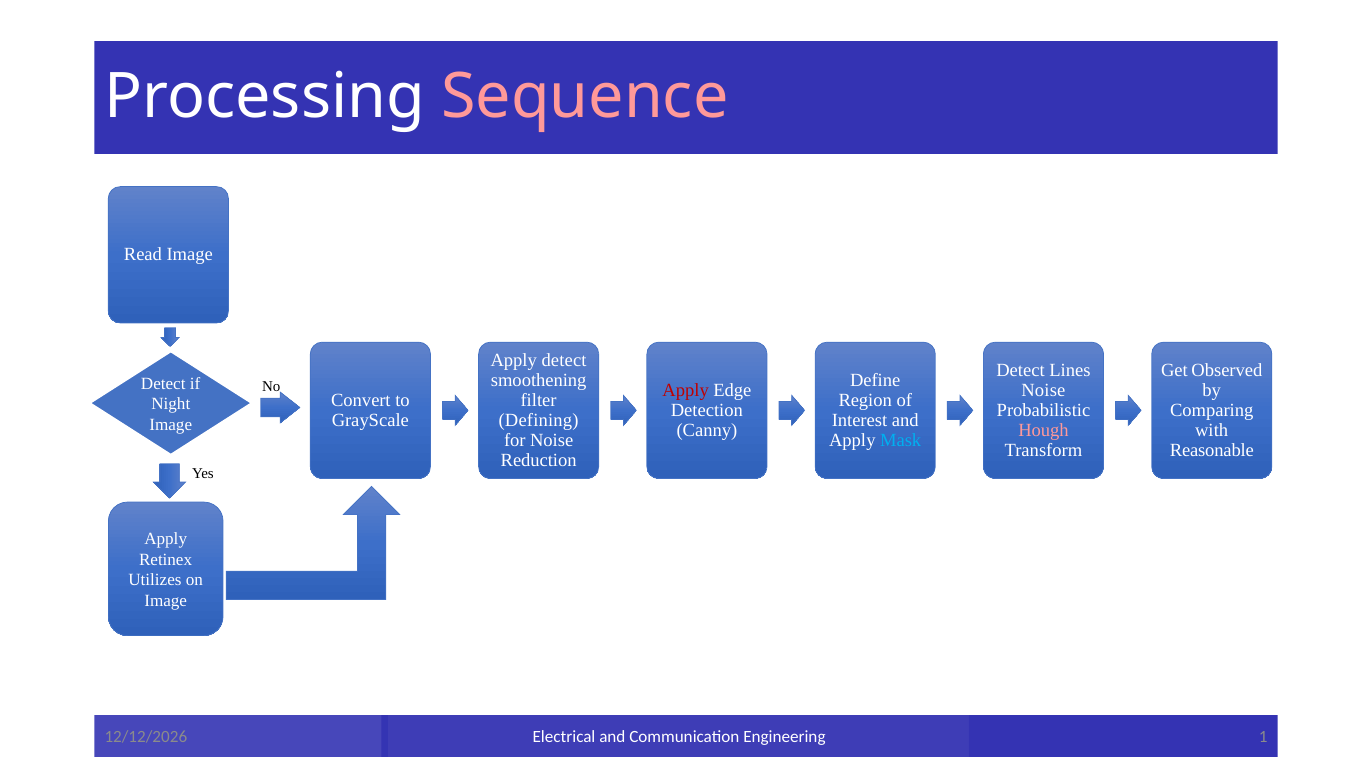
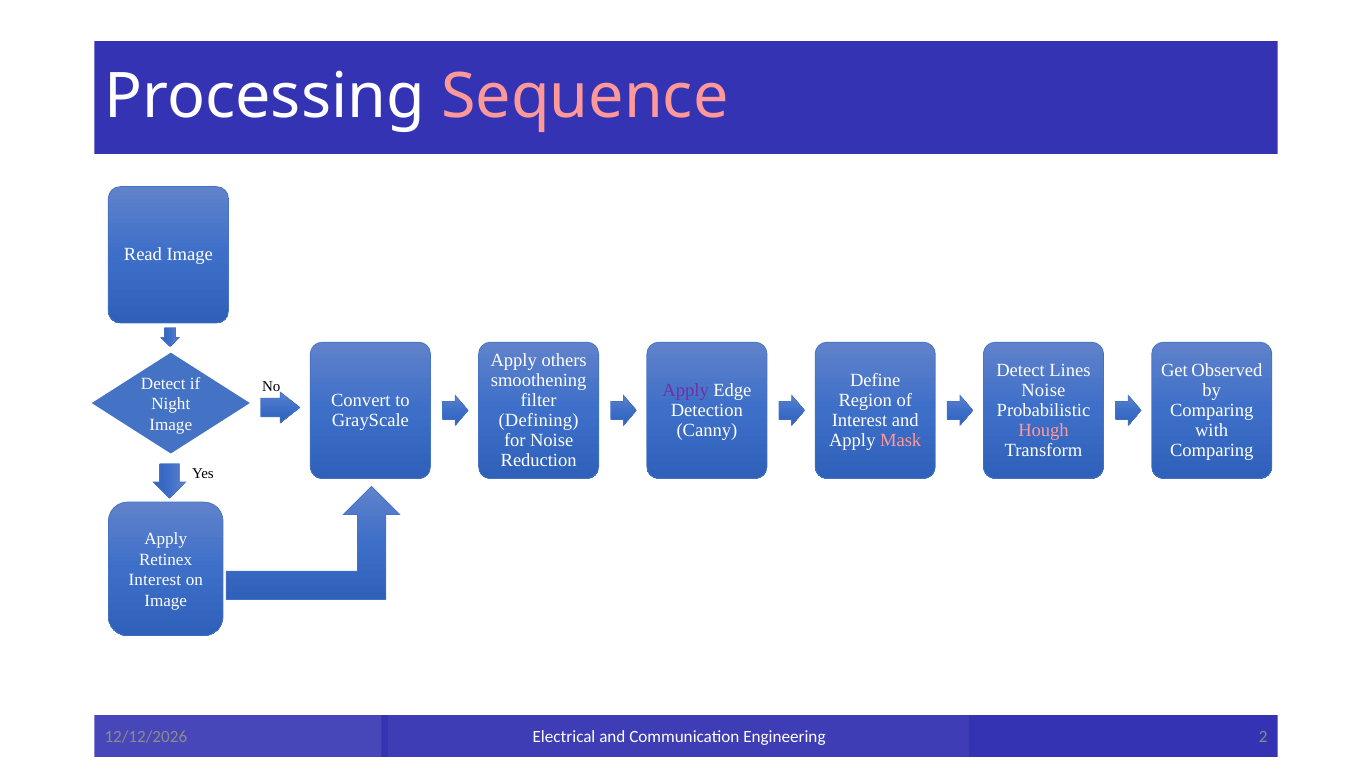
Apply detect: detect -> others
Apply at (686, 390) colour: red -> purple
Mask colour: light blue -> pink
Reasonable at (1212, 450): Reasonable -> Comparing
Utilizes at (155, 580): Utilizes -> Interest
1: 1 -> 2
